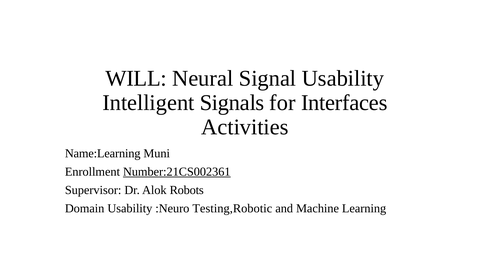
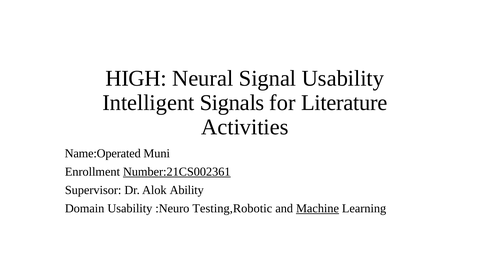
WILL: WILL -> HIGH
Interfaces: Interfaces -> Literature
Name:Learning: Name:Learning -> Name:Operated
Robots: Robots -> Ability
Machine underline: none -> present
